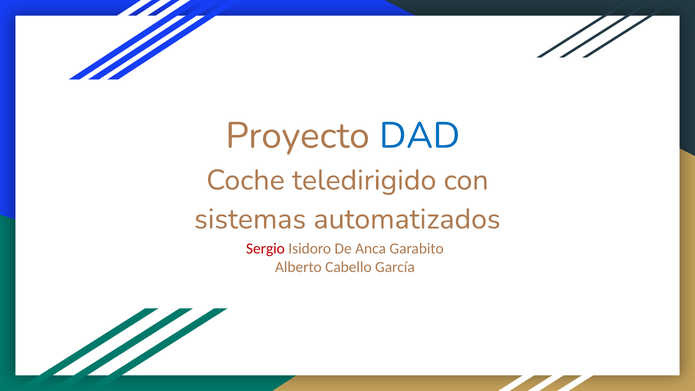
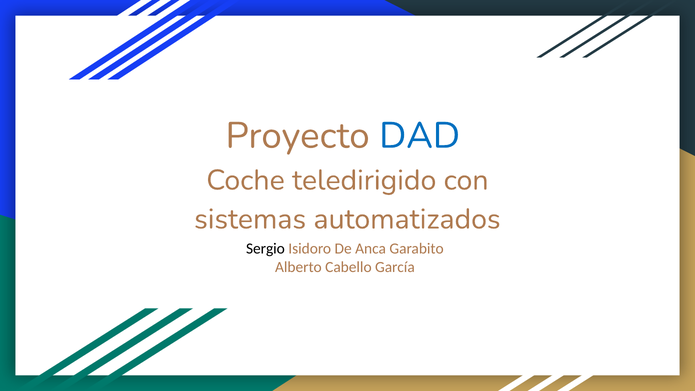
Sergio colour: red -> black
